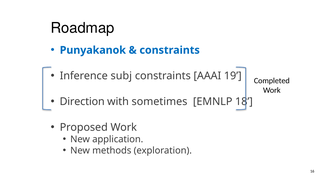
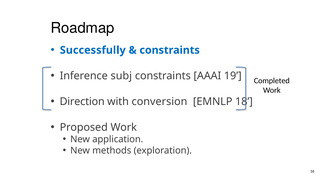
Punyakanok: Punyakanok -> Successfully
sometimes: sometimes -> conversion
